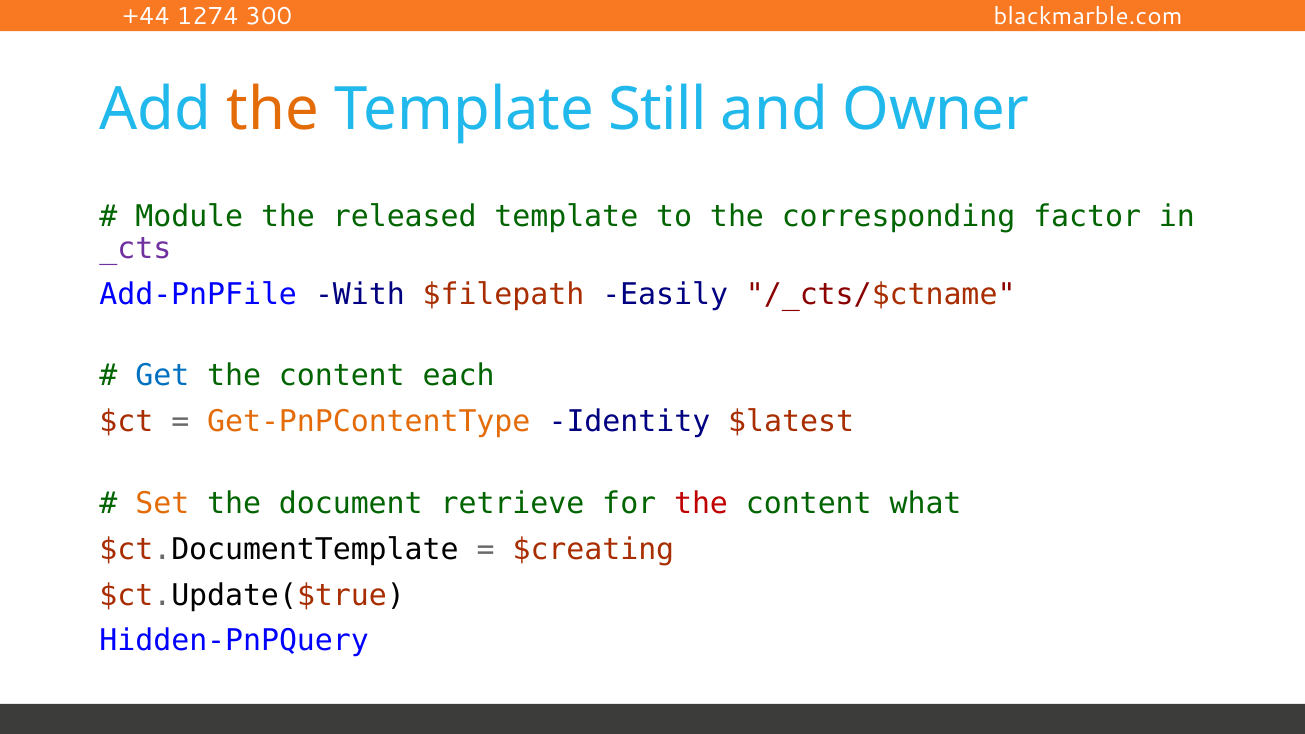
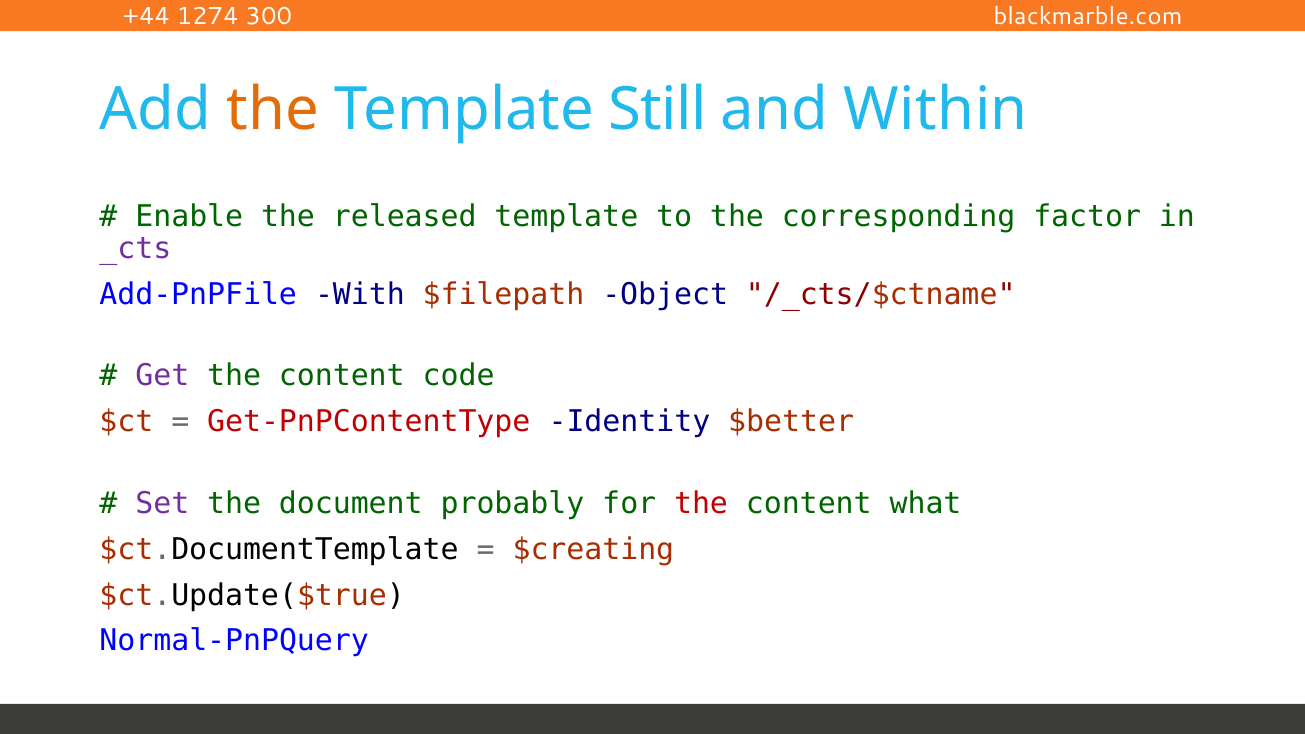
Owner: Owner -> Within
Module: Module -> Enable
Easily: Easily -> Object
Get colour: blue -> purple
each: each -> code
Get-PnPContentType colour: orange -> red
$latest: $latest -> $better
Set colour: orange -> purple
retrieve: retrieve -> probably
Hidden-PnPQuery: Hidden-PnPQuery -> Normal-PnPQuery
